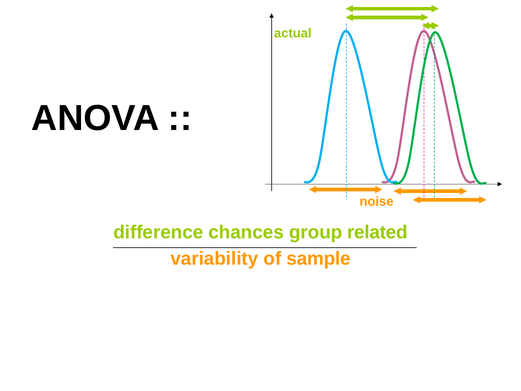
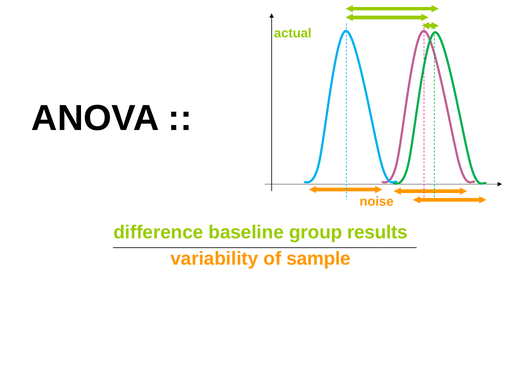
chances: chances -> baseline
related: related -> results
